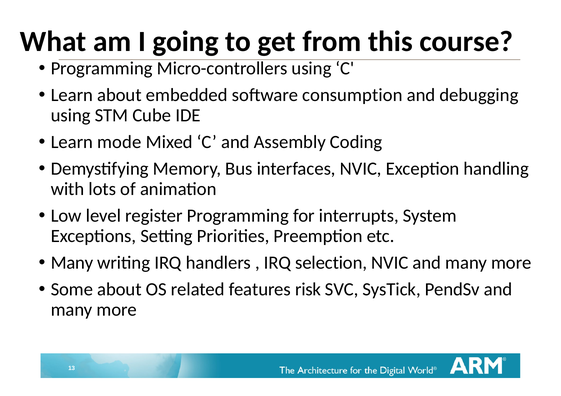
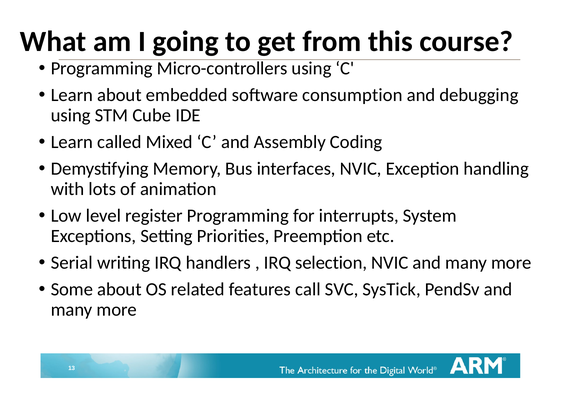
mode: mode -> called
Many at (72, 263): Many -> Serial
risk: risk -> call
